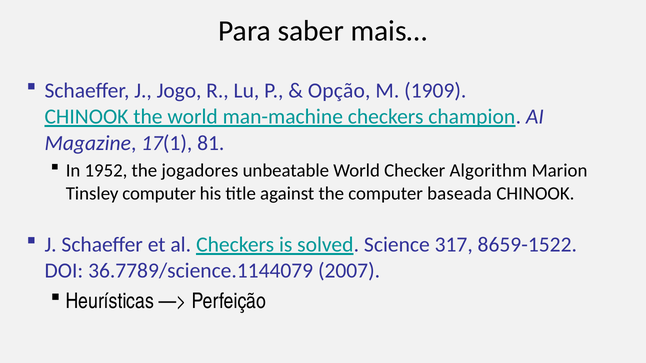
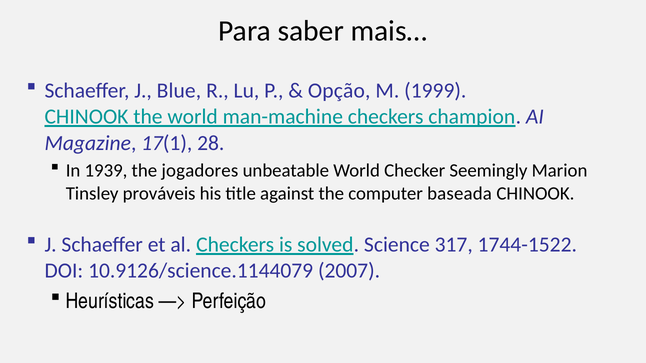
Jogo: Jogo -> Blue
1909: 1909 -> 1999
81: 81 -> 28
1952: 1952 -> 1939
Algorithm: Algorithm -> Seemingly
Tinsley computer: computer -> prováveis
8659-1522: 8659-1522 -> 1744-1522
36.7789/science.1144079: 36.7789/science.1144079 -> 10.9126/science.1144079
